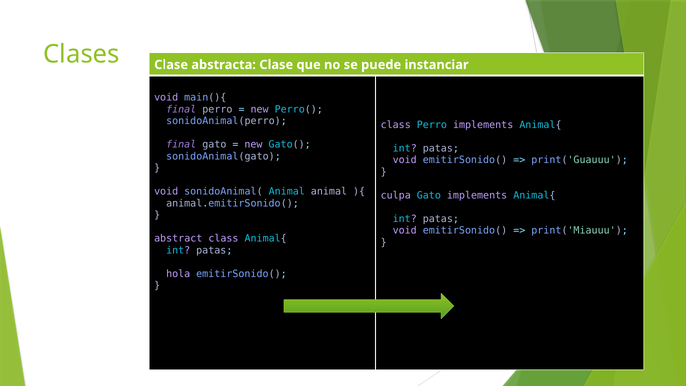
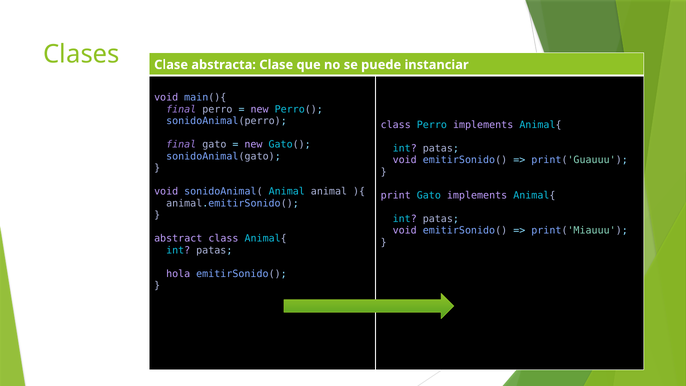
culpa: culpa -> print
